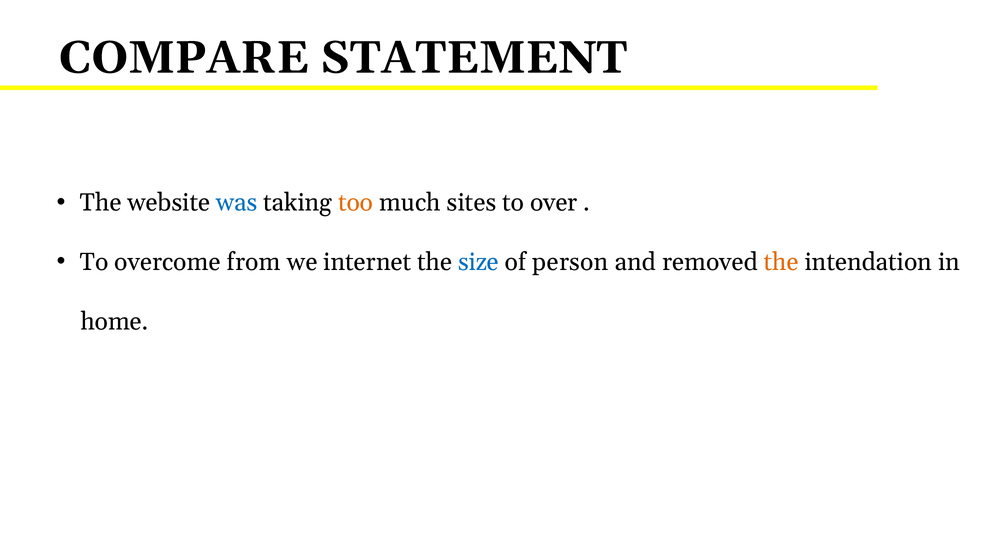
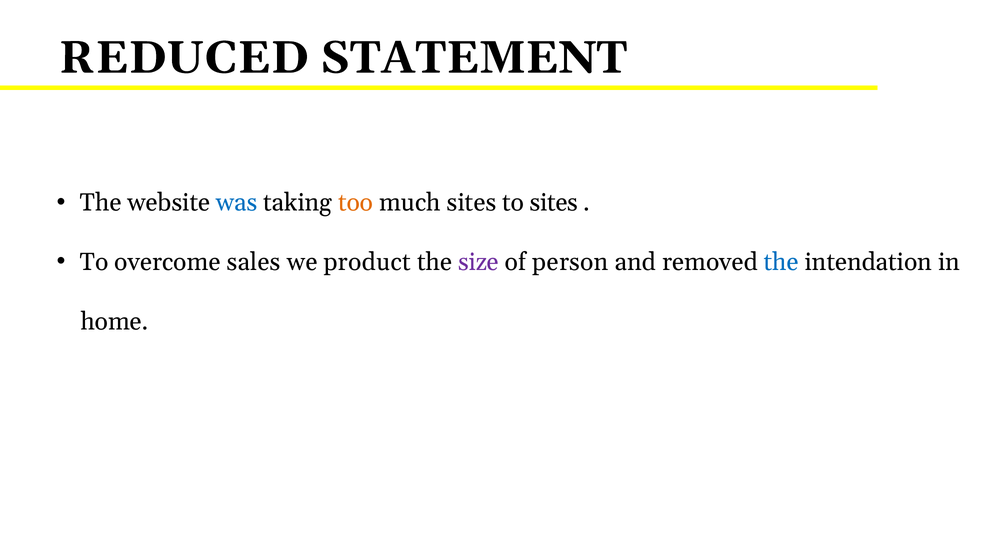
COMPARE: COMPARE -> REDUCED
to over: over -> sites
from: from -> sales
internet: internet -> product
size colour: blue -> purple
the at (781, 262) colour: orange -> blue
